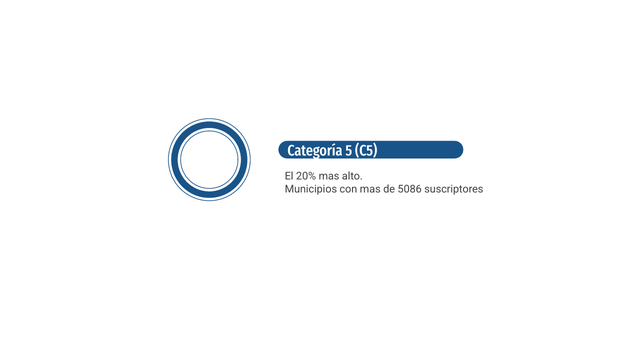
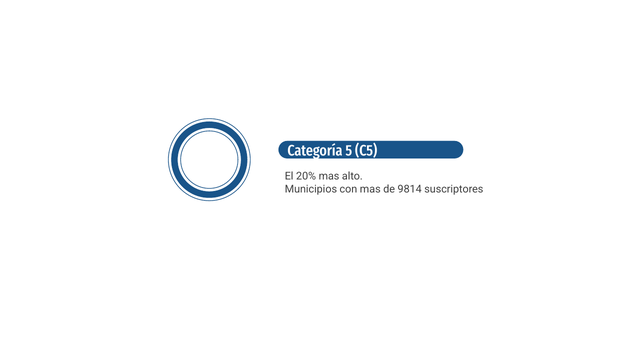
5086: 5086 -> 9814
